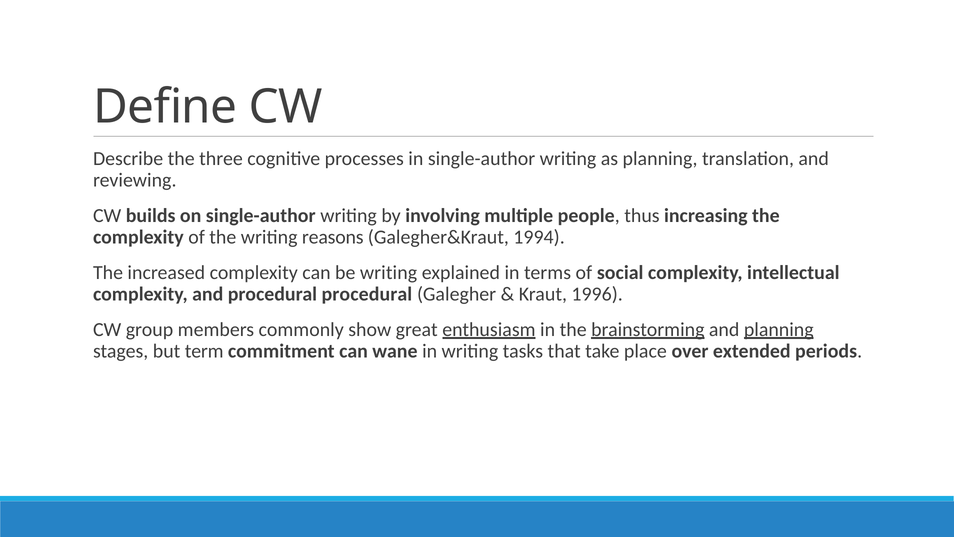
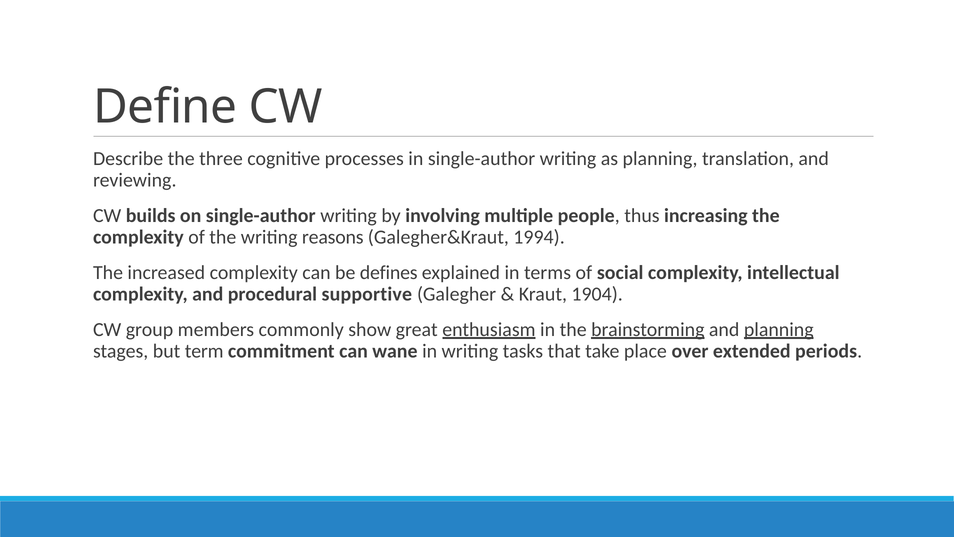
be writing: writing -> defines
procedural procedural: procedural -> supportive
1996: 1996 -> 1904
